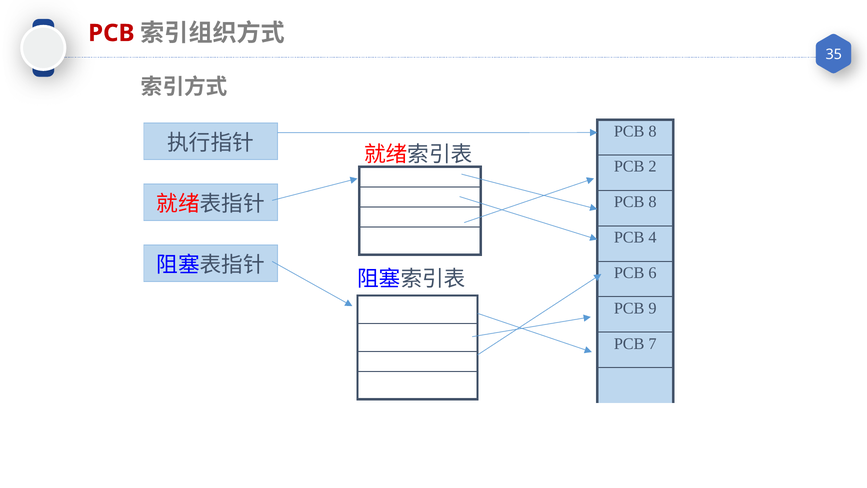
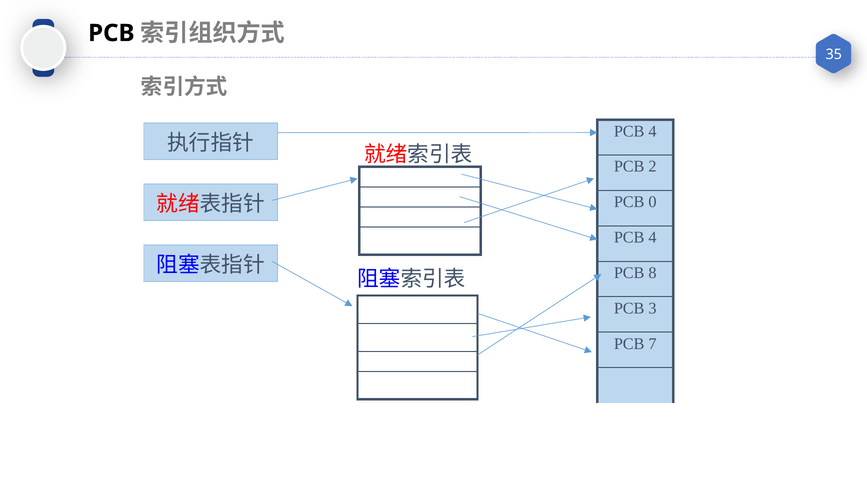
PCB at (111, 33) colour: red -> black
8 at (652, 131): 8 -> 4
8 at (652, 202): 8 -> 0
6: 6 -> 8
9: 9 -> 3
